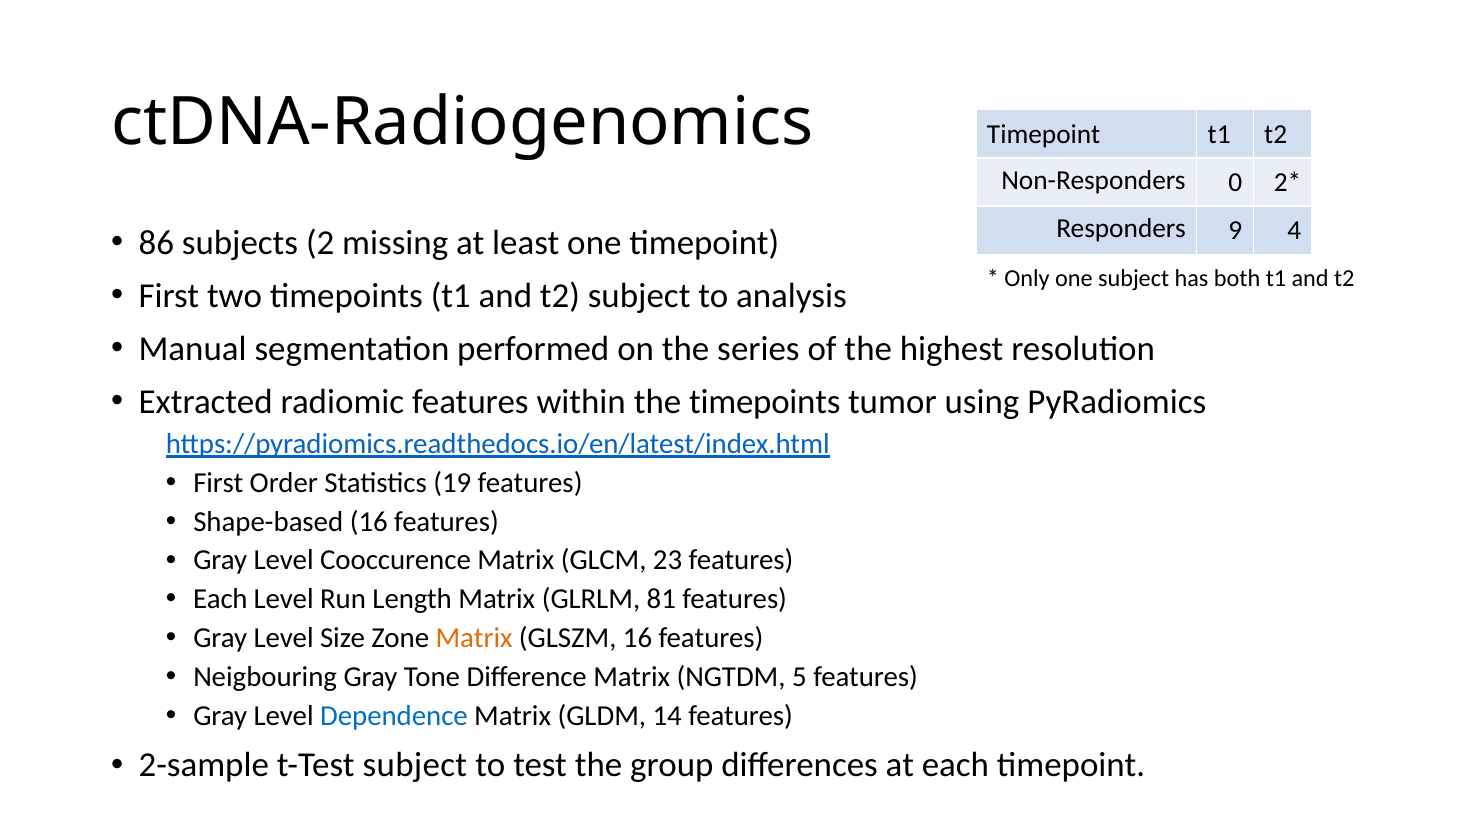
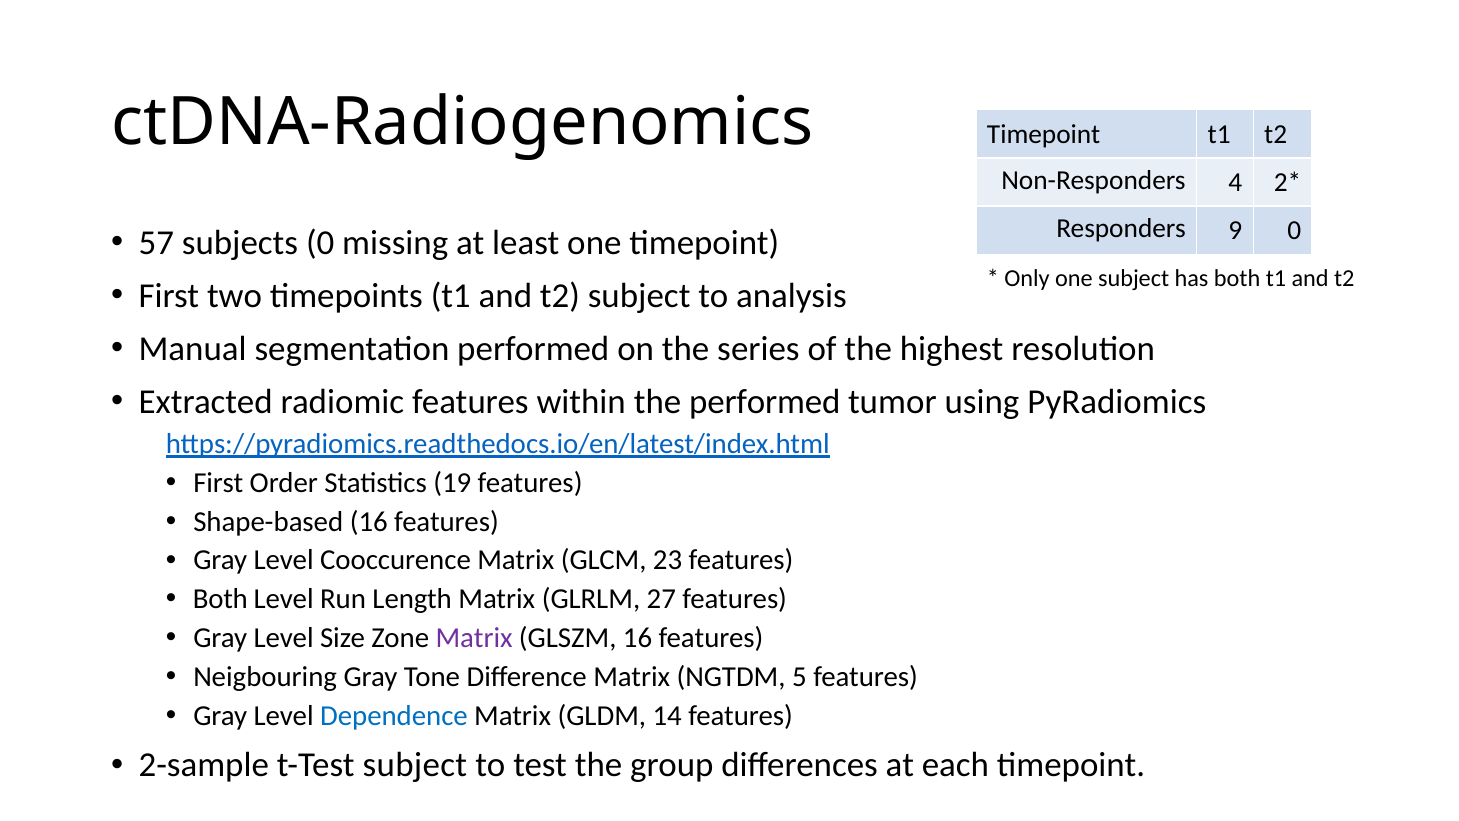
0: 0 -> 4
9 4: 4 -> 0
86: 86 -> 57
subjects 2: 2 -> 0
the timepoints: timepoints -> performed
Each at (220, 599): Each -> Both
81: 81 -> 27
Matrix at (474, 638) colour: orange -> purple
